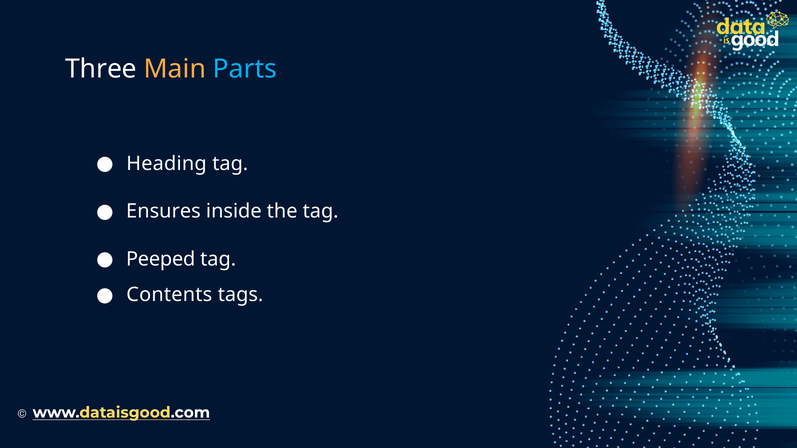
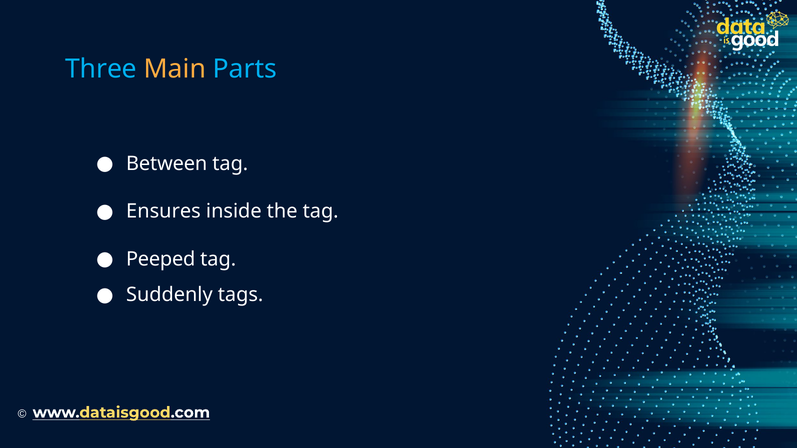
Three colour: white -> light blue
Heading: Heading -> Between
Contents: Contents -> Suddenly
